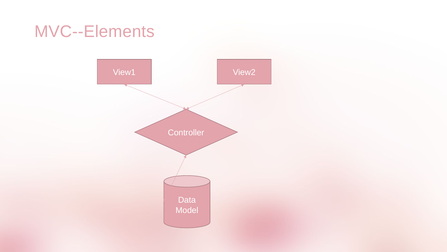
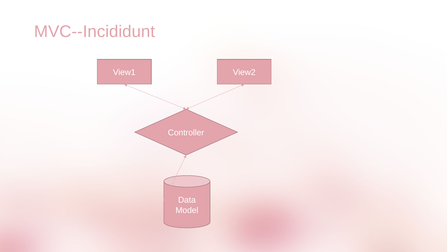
MVC--Elements: MVC--Elements -> MVC--Incididunt
